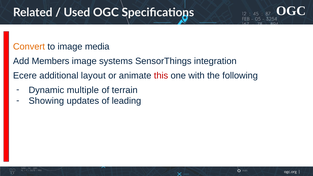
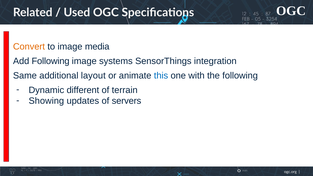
Add Members: Members -> Following
Ecere: Ecere -> Same
this colour: red -> blue
multiple: multiple -> different
leading: leading -> servers
